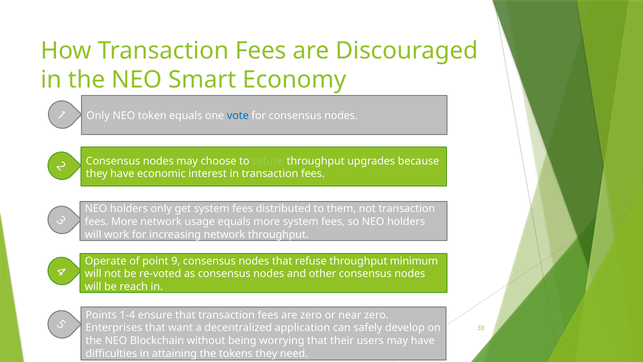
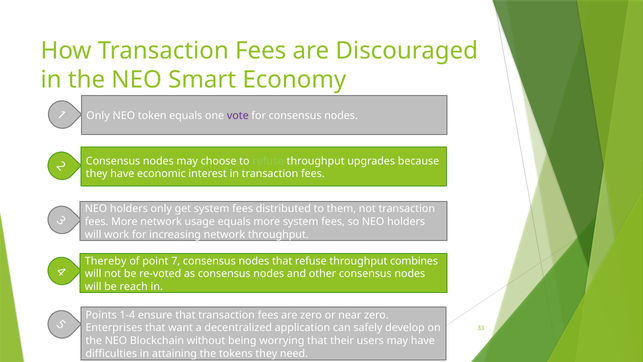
vote colour: blue -> purple
Operate: Operate -> Thereby
9: 9 -> 7
minimum: minimum -> combines
